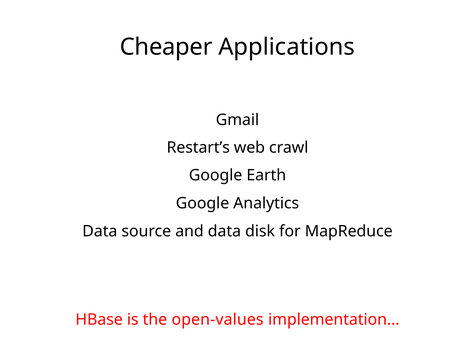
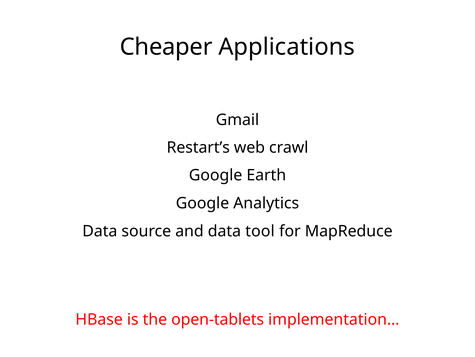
disk: disk -> tool
open-values: open-values -> open-tablets
